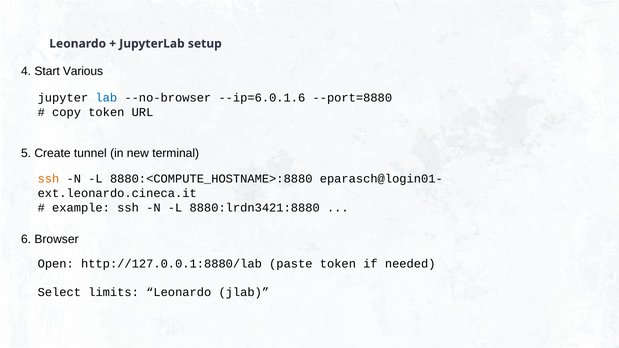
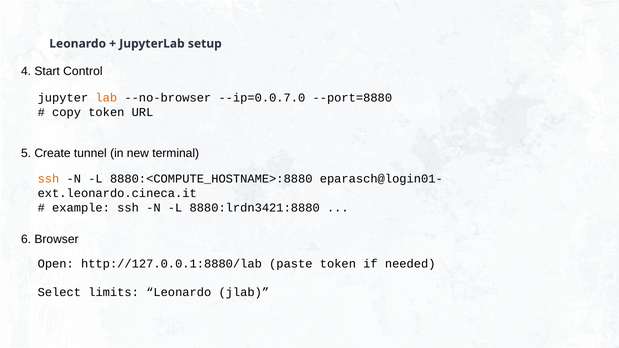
Various: Various -> Control
lab colour: blue -> orange
--ip=6.0.1.6: --ip=6.0.1.6 -> --ip=0.0.7.0
